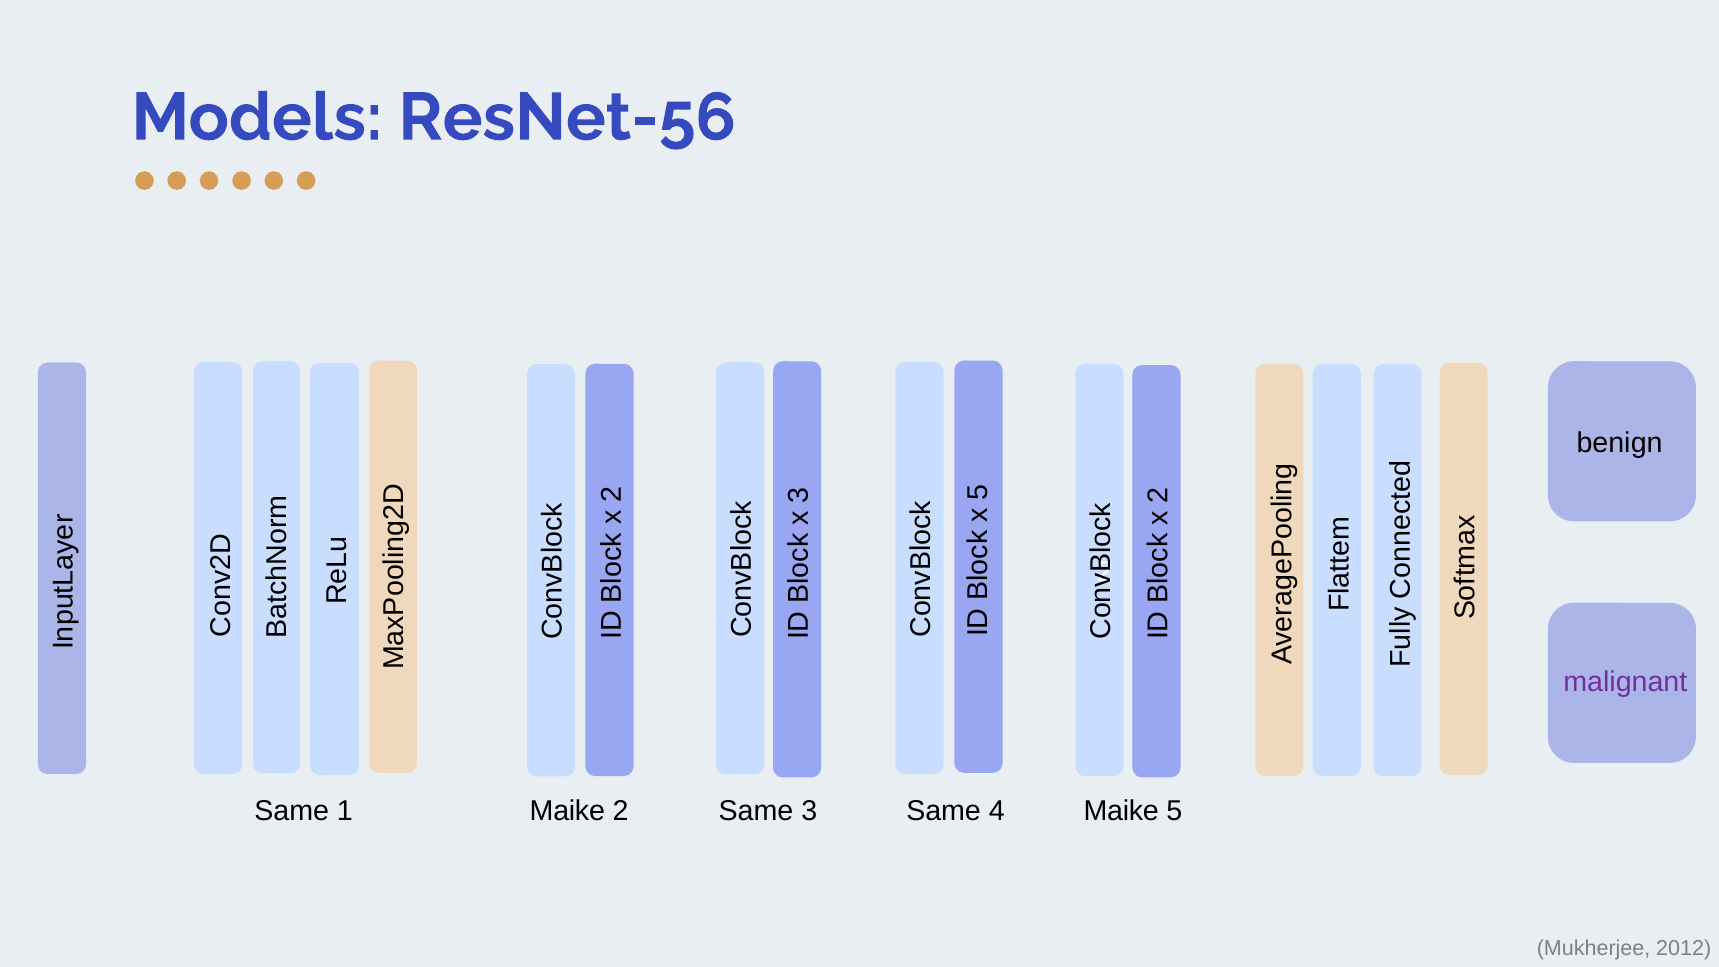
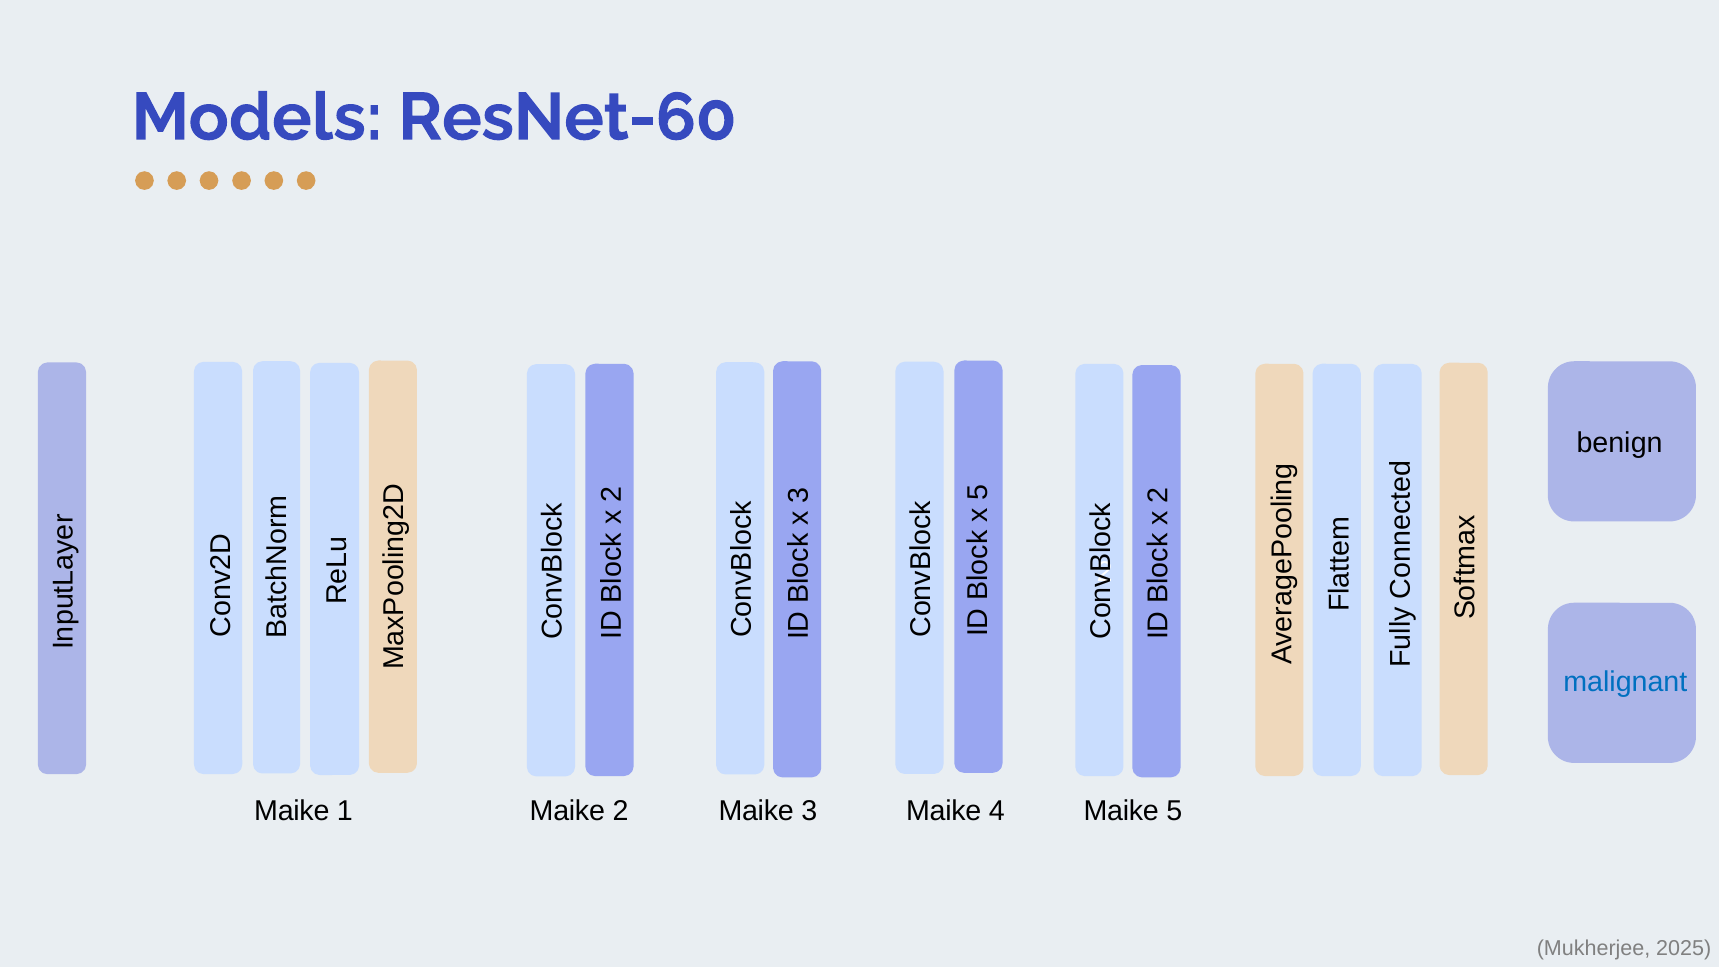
ResNet-56: ResNet-56 -> ResNet-60
malignant colour: purple -> blue
Same at (292, 811): Same -> Maike
2 Same: Same -> Maike
3 Same: Same -> Maike
2012: 2012 -> 2025
